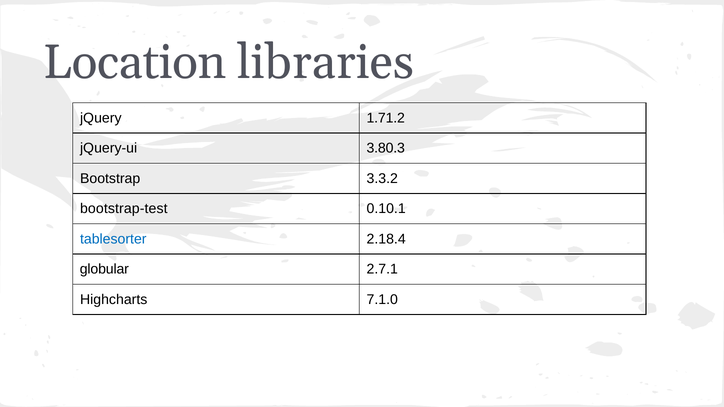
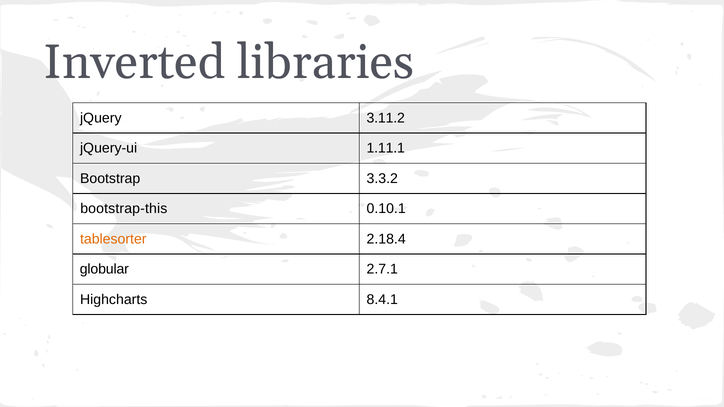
Location: Location -> Inverted
1.71.2: 1.71.2 -> 3.11.2
3.80.3: 3.80.3 -> 1.11.1
bootstrap-test: bootstrap-test -> bootstrap-this
tablesorter colour: blue -> orange
7.1.0: 7.1.0 -> 8.4.1
